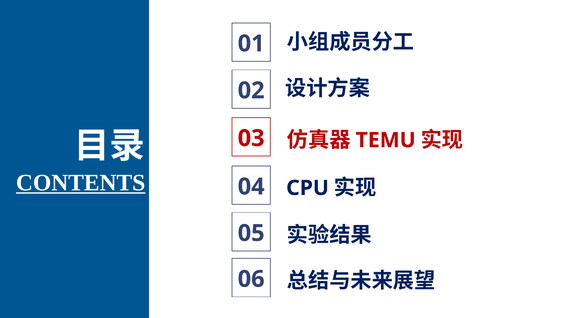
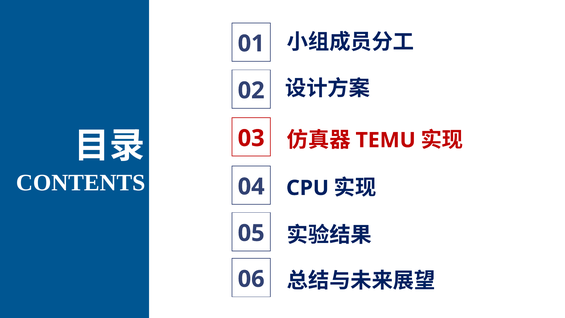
CONTENTS underline: present -> none
